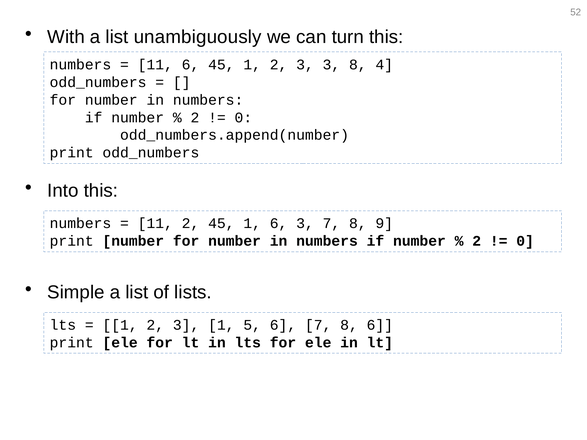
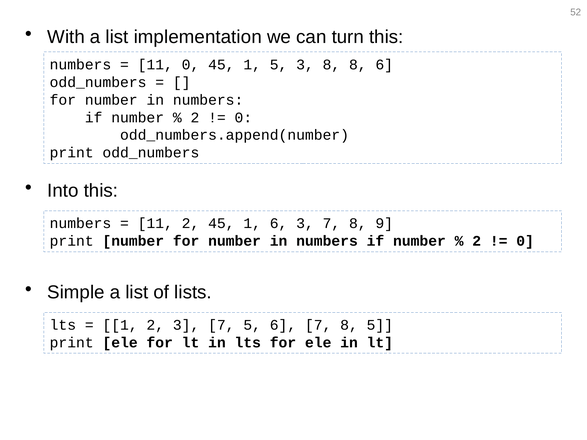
unambiguously: unambiguously -> implementation
11 6: 6 -> 0
45 1 2: 2 -> 5
3 3: 3 -> 8
8 4: 4 -> 6
2 3 1: 1 -> 7
8 6: 6 -> 5
